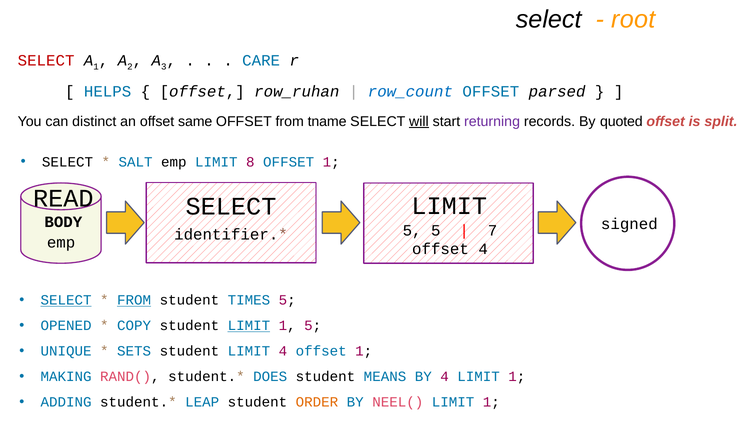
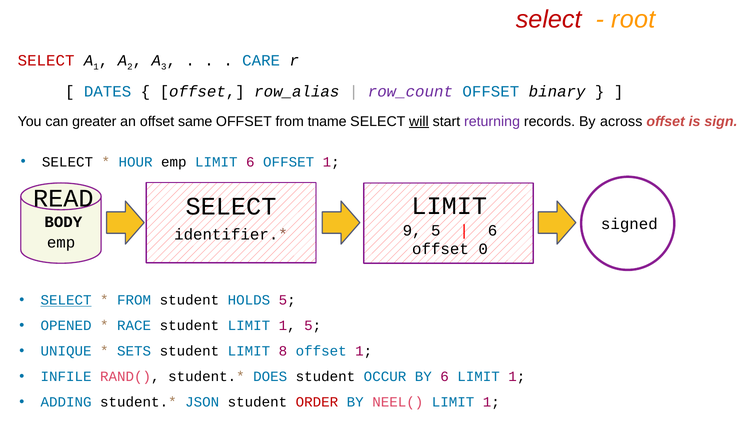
select at (549, 20) colour: black -> red
HELPS: HELPS -> DATES
row_ruhan: row_ruhan -> row_alias
row_count colour: blue -> purple
parsed: parsed -> binary
distinct: distinct -> greater
quoted: quoted -> across
split: split -> sign
SALT: SALT -> HOUR
LIMIT 8: 8 -> 6
5 at (412, 231): 5 -> 9
7 at (493, 231): 7 -> 6
offset 4: 4 -> 0
FROM at (134, 300) underline: present -> none
TIMES: TIMES -> HOLDS
COPY: COPY -> RACE
LIMIT at (249, 326) underline: present -> none
LIMIT 4: 4 -> 8
MAKING: MAKING -> INFILE
MEANS: MEANS -> OCCUR
BY 4: 4 -> 6
LEAP: LEAP -> JSON
ORDER colour: orange -> red
